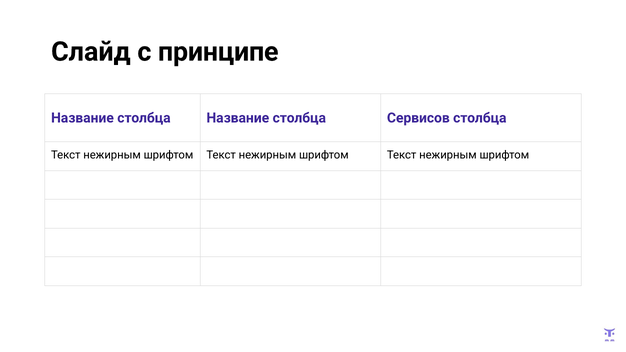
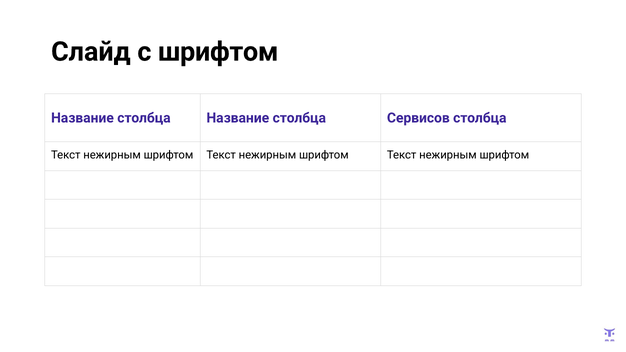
с принципе: принципе -> шрифтом
